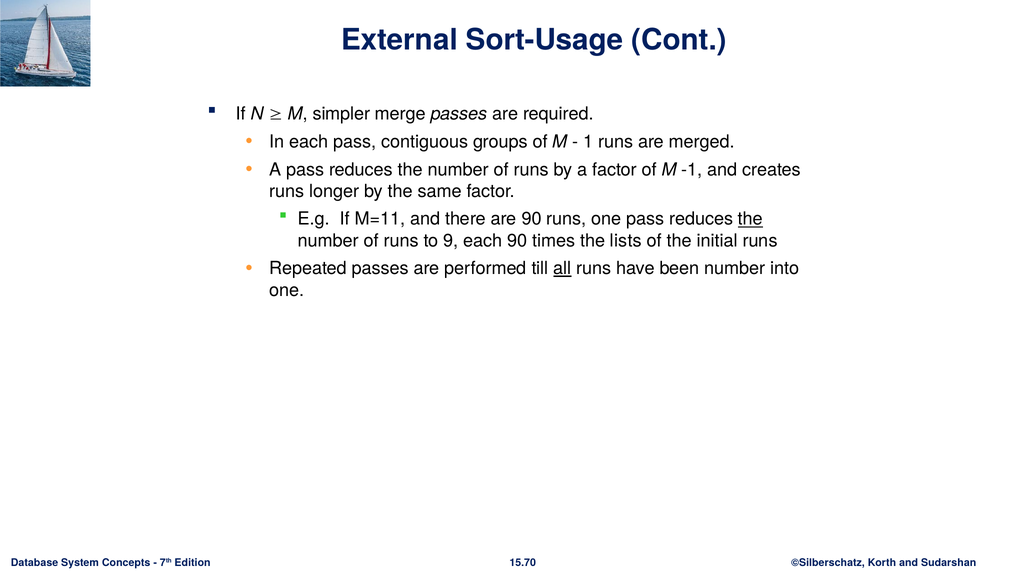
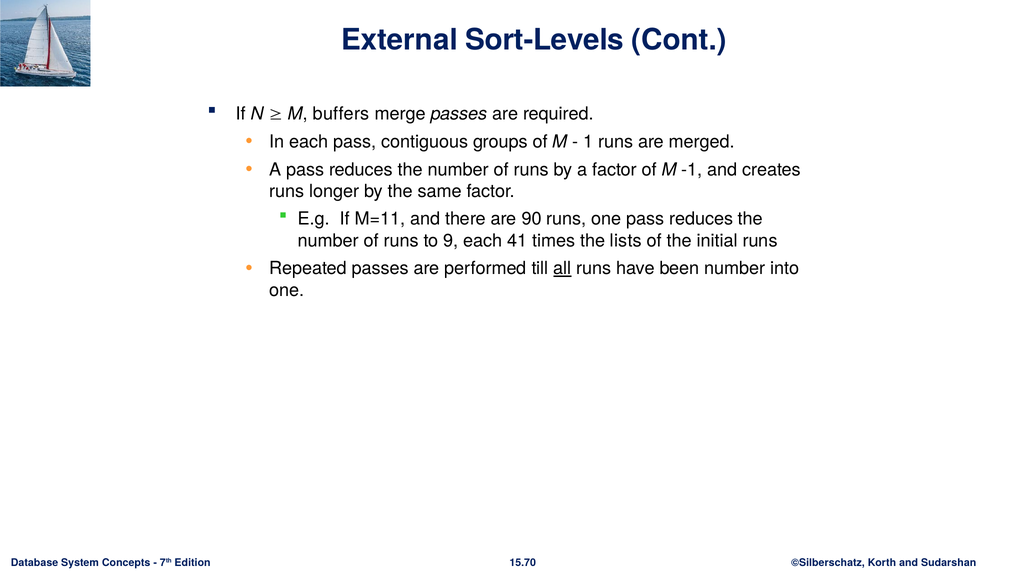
Sort-Usage: Sort-Usage -> Sort-Levels
simpler: simpler -> buffers
the at (751, 219) underline: present -> none
each 90: 90 -> 41
